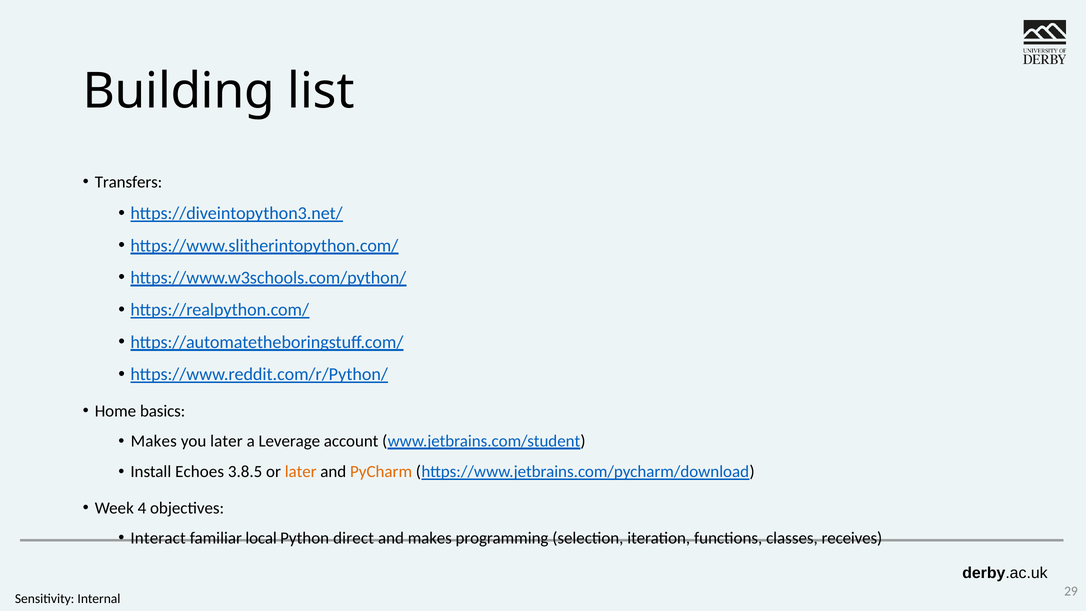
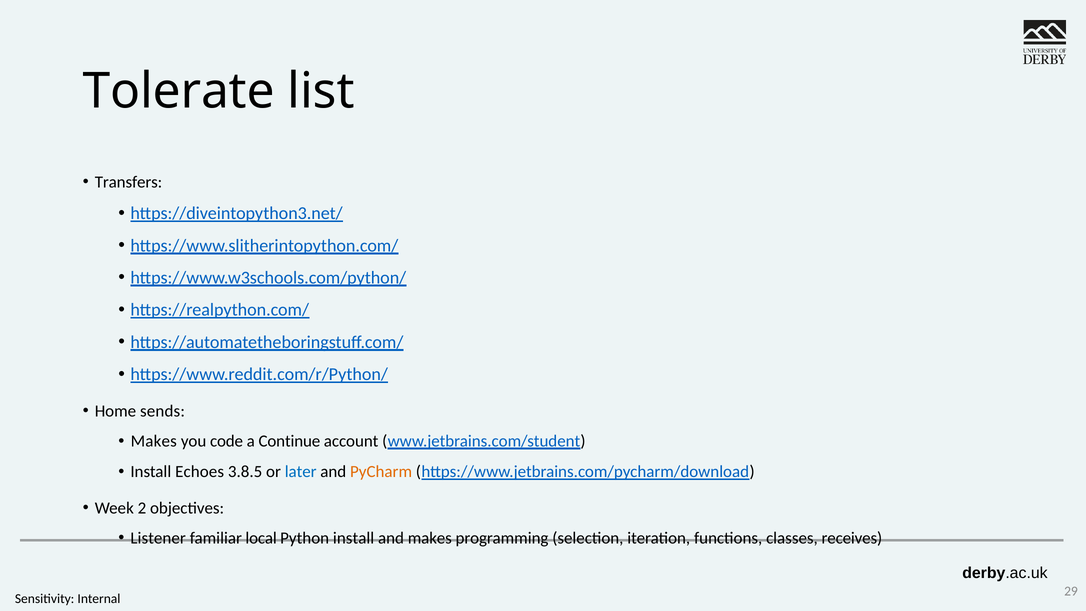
Building: Building -> Tolerate
basics: basics -> sends
you later: later -> code
Leverage: Leverage -> Continue
later at (301, 472) colour: orange -> blue
4: 4 -> 2
Interact: Interact -> Listener
Python direct: direct -> install
